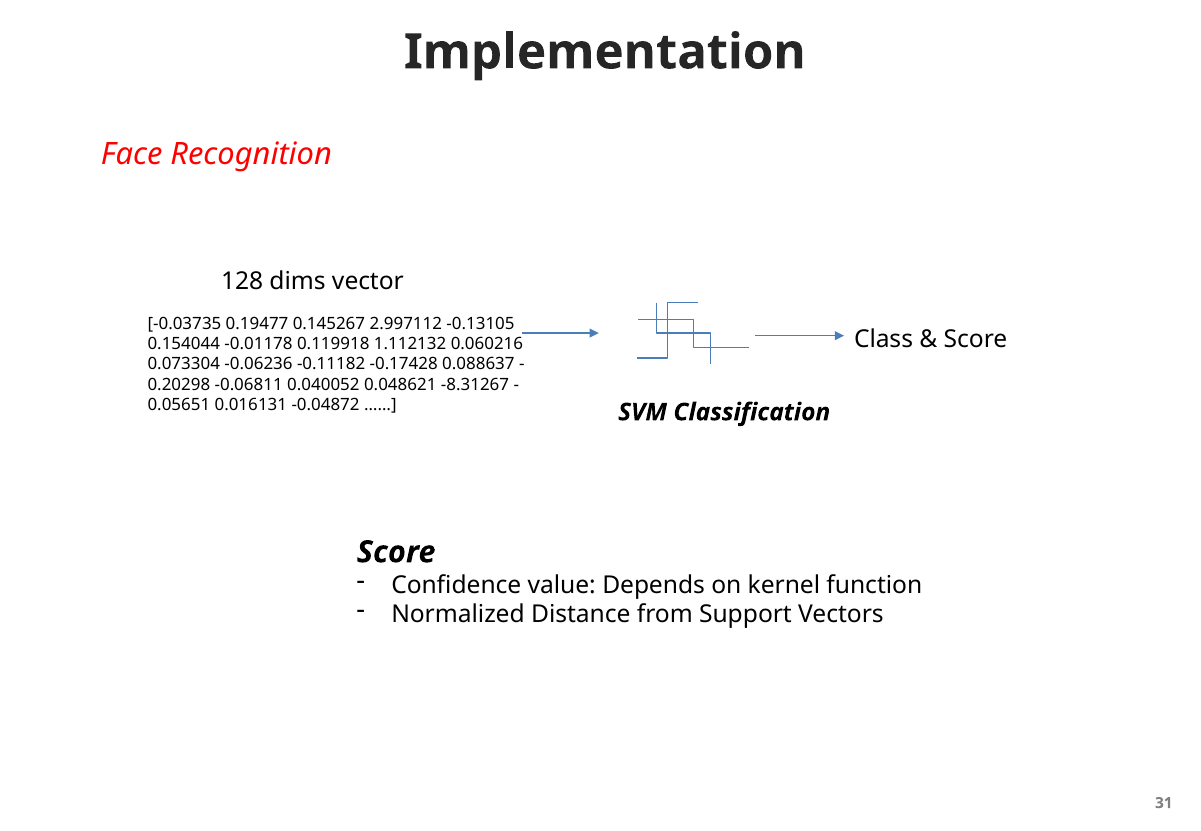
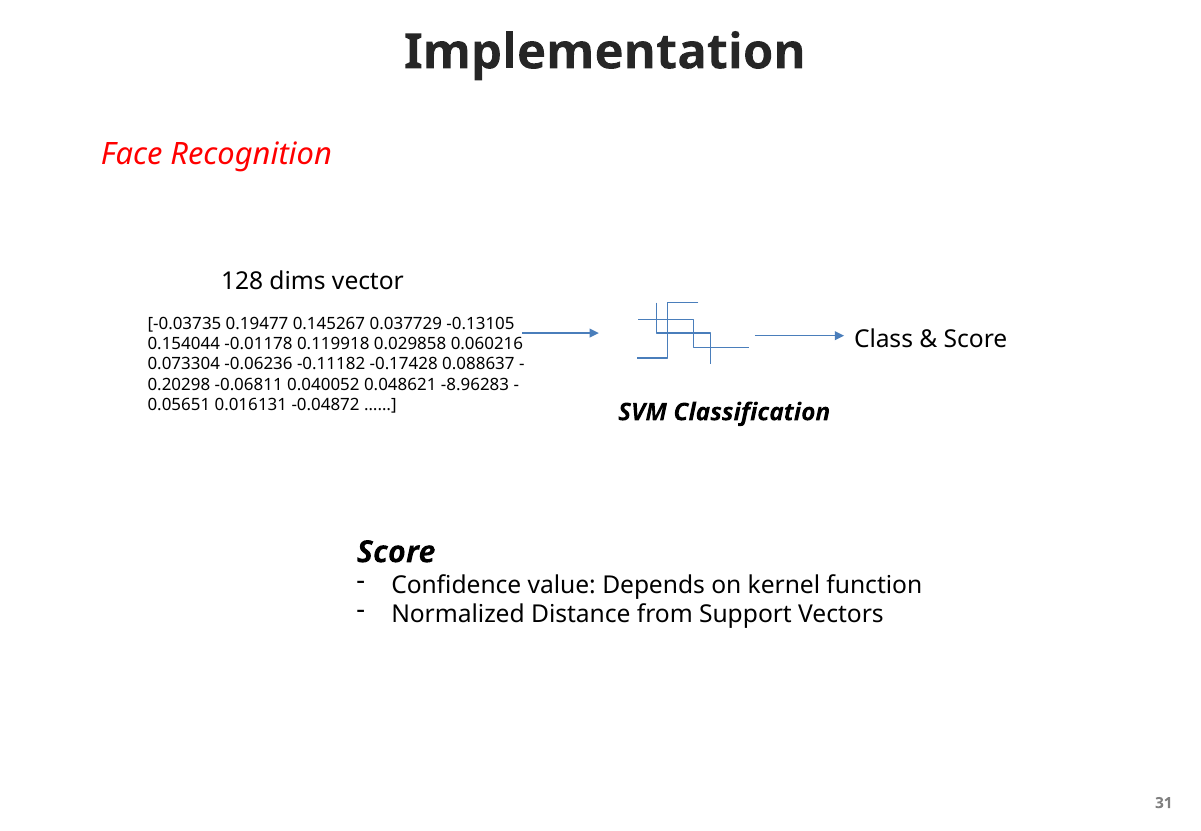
2.997112: 2.997112 -> 0.037729
1.112132: 1.112132 -> 0.029858
-8.31267: -8.31267 -> -8.96283
